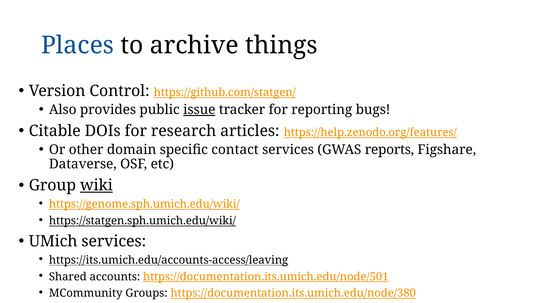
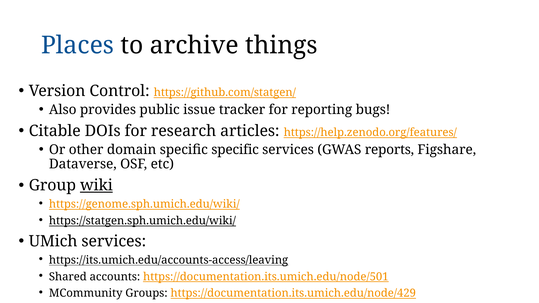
issue underline: present -> none
specific contact: contact -> specific
https://documentation.its.umich.edu/node/380: https://documentation.its.umich.edu/node/380 -> https://documentation.its.umich.edu/node/429
